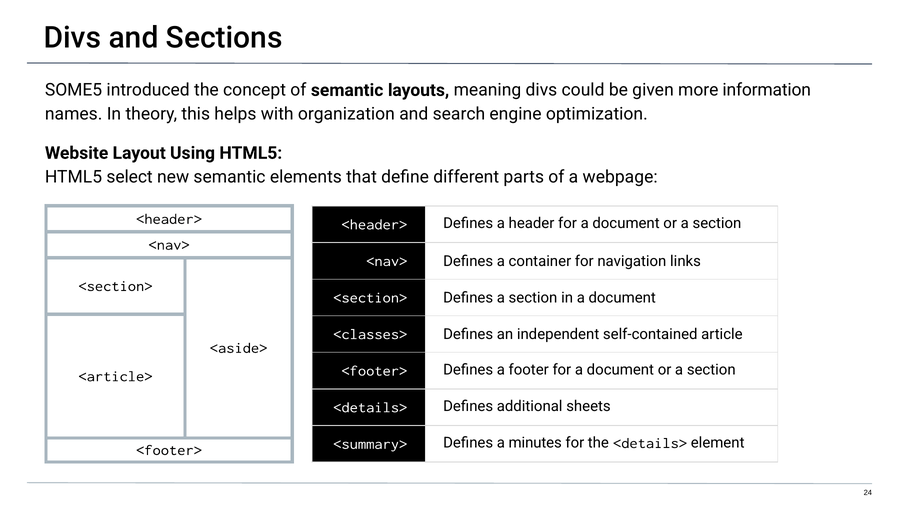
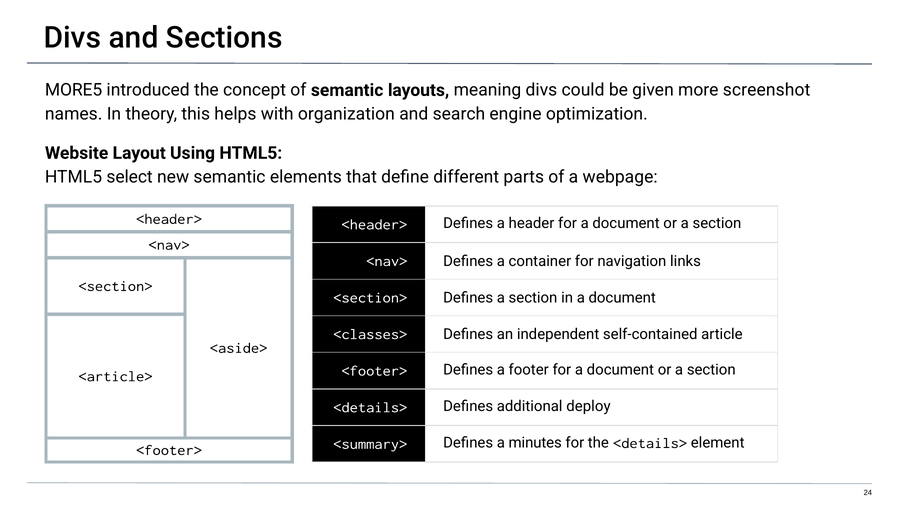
SOME5: SOME5 -> MORE5
information: information -> screenshot
sheets: sheets -> deploy
